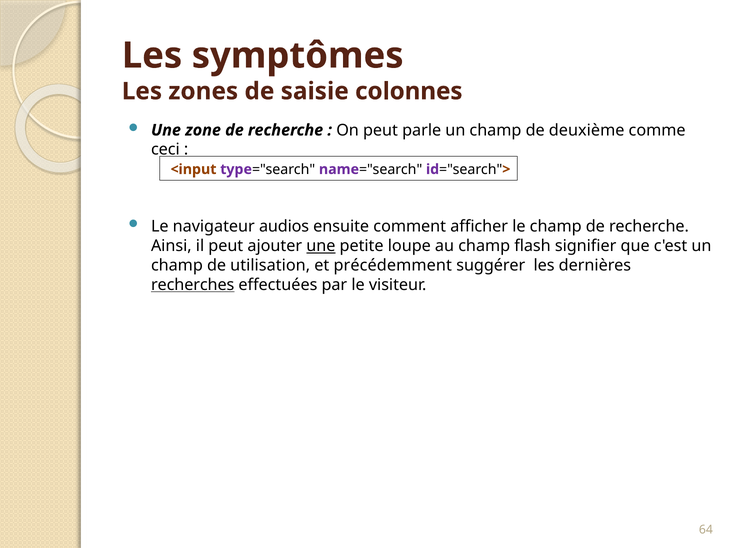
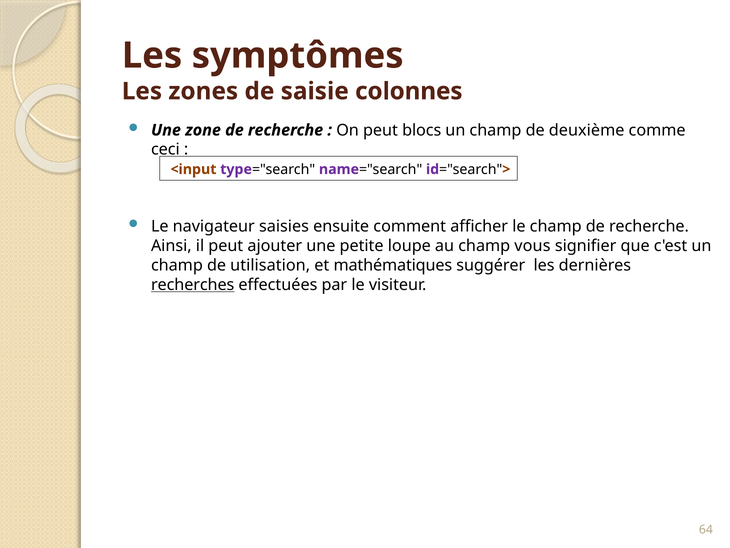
parle: parle -> blocs
audios: audios -> saisies
une at (321, 246) underline: present -> none
flash: flash -> vous
précédemment: précédemment -> mathématiques
